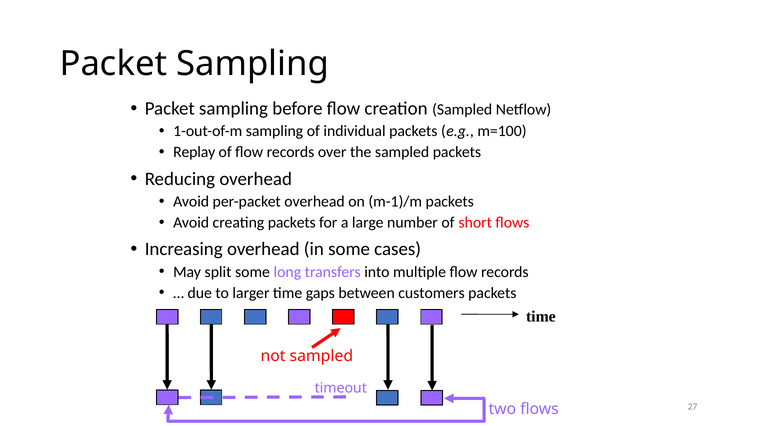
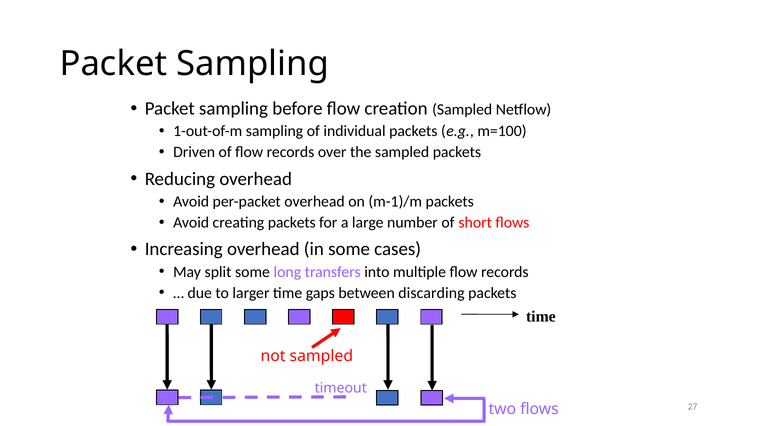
Replay: Replay -> Driven
customers: customers -> discarding
